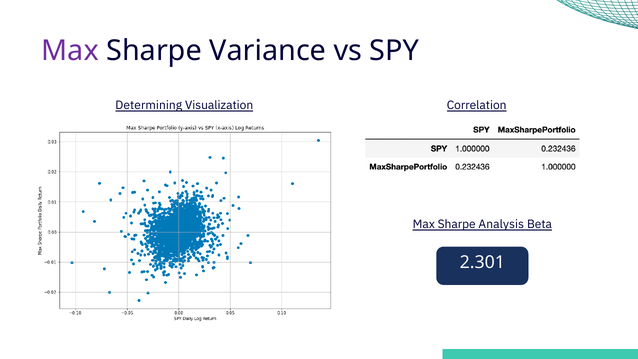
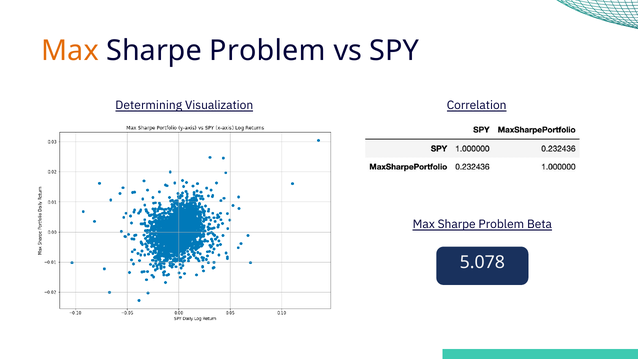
Max at (70, 51) colour: purple -> orange
Variance at (268, 51): Variance -> Problem
Analysis at (501, 224): Analysis -> Problem
2.301: 2.301 -> 5.078
